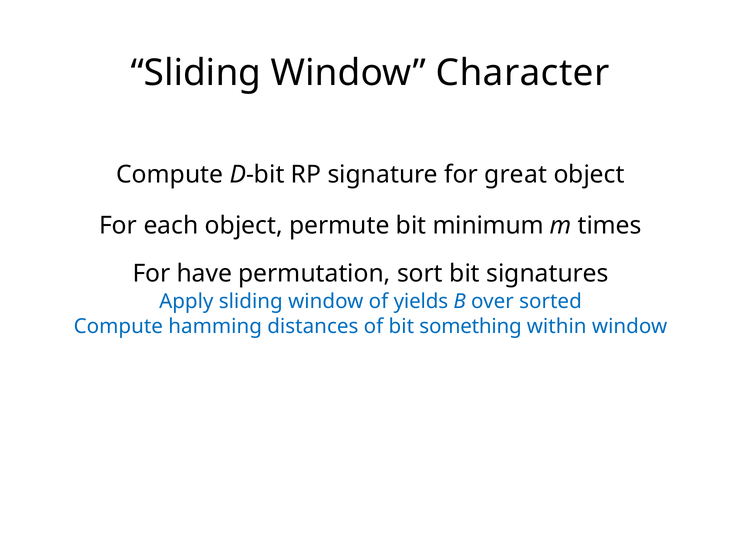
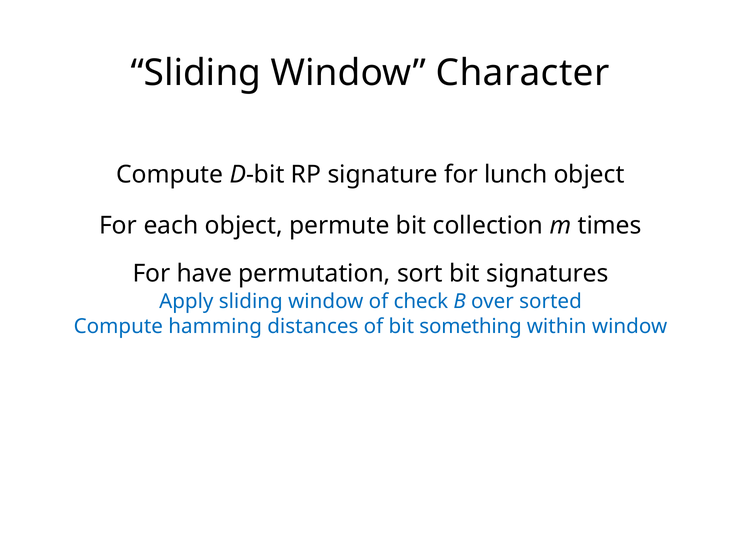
great: great -> lunch
minimum: minimum -> collection
yields: yields -> check
